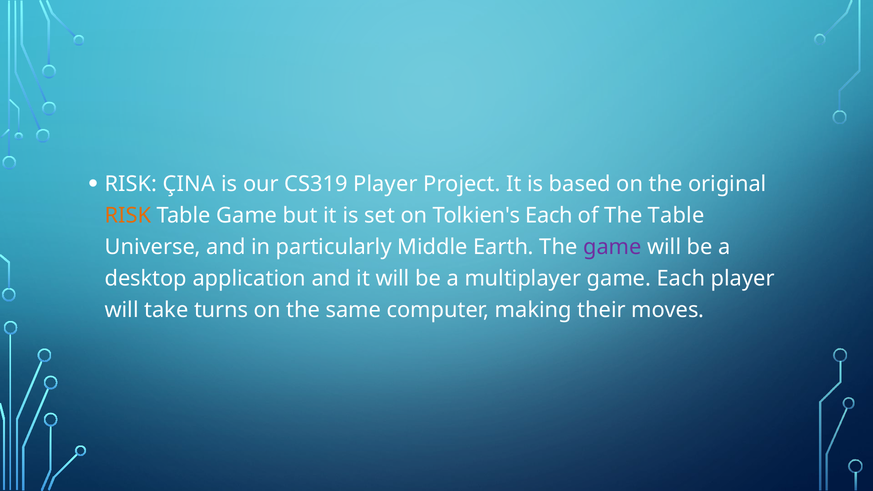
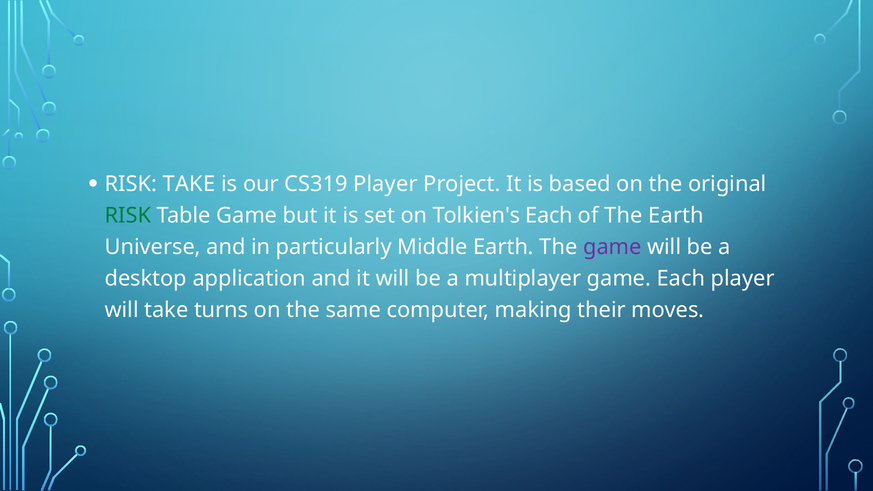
RISK ÇINA: ÇINA -> TAKE
RISK at (128, 216) colour: orange -> green
The Table: Table -> Earth
